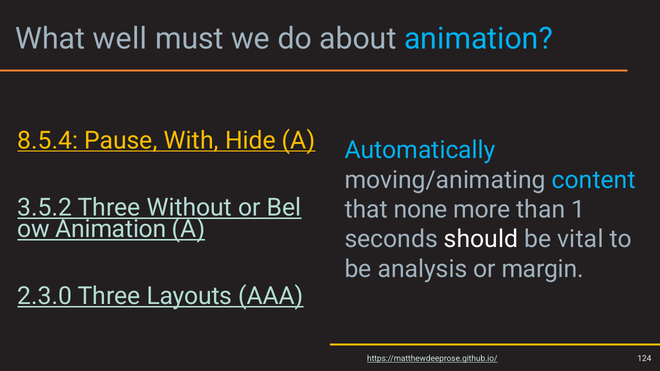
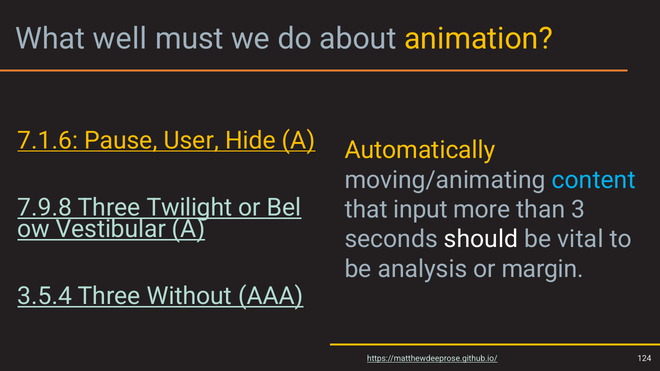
animation at (479, 39) colour: light blue -> yellow
8.5.4: 8.5.4 -> 7.1.6
With: With -> User
Automatically colour: light blue -> yellow
3.5.2: 3.5.2 -> 7.9.8
Without: Without -> Twilight
none: none -> input
than 1: 1 -> 3
Animation at (111, 229): Animation -> Vestibular
2.3.0: 2.3.0 -> 3.5.4
Layouts: Layouts -> Without
